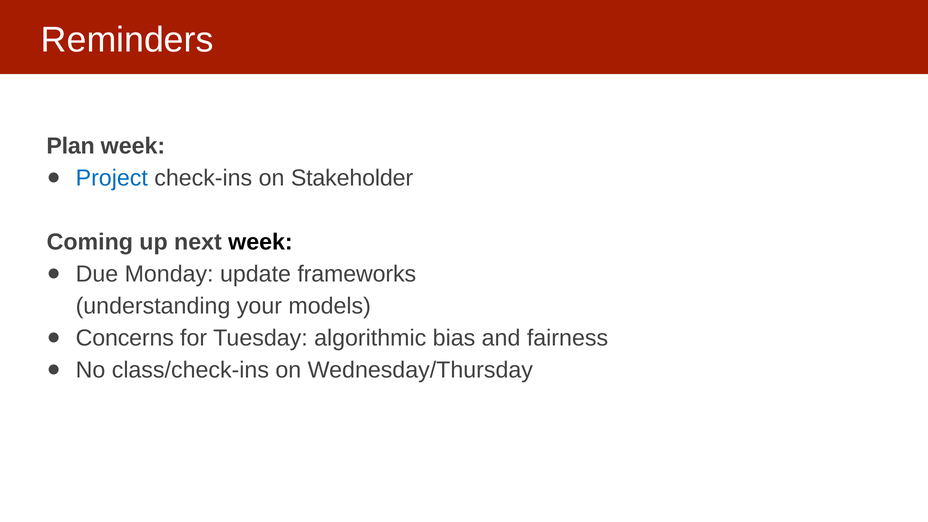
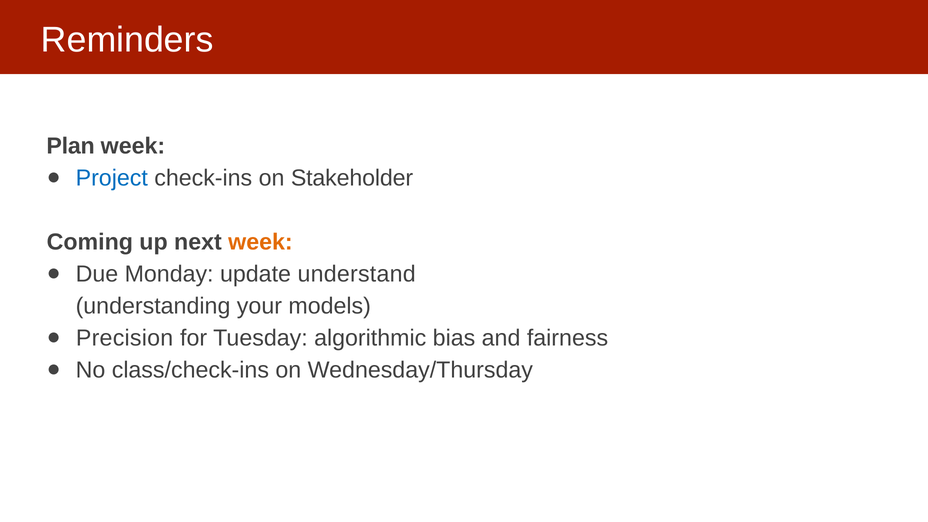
week at (260, 242) colour: black -> orange
frameworks: frameworks -> understand
Concerns: Concerns -> Precision
